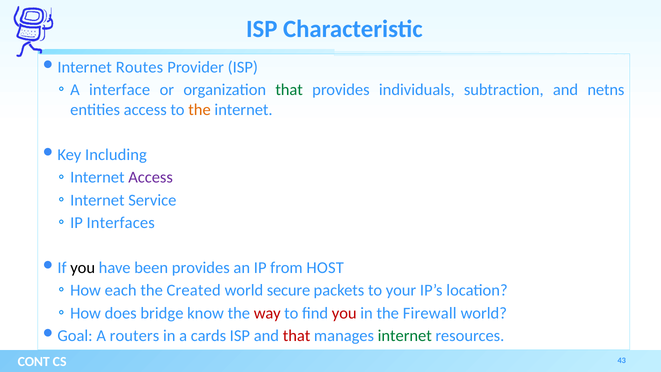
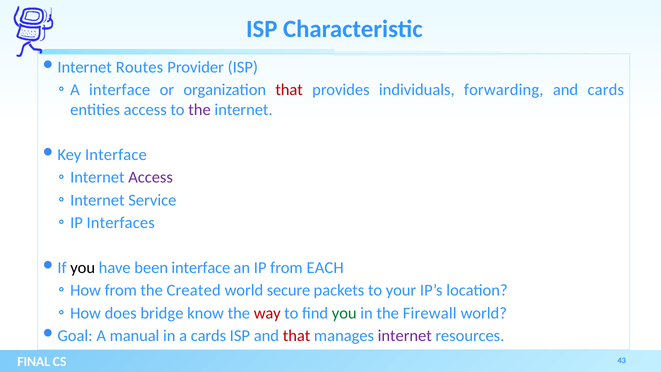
that at (289, 90) colour: green -> red
subtraction: subtraction -> forwarding
and netns: netns -> cards
the at (200, 110) colour: orange -> purple
Including at (116, 155): Including -> Interface
been provides: provides -> interface
HOST: HOST -> EACH
How each: each -> from
you at (344, 313) colour: red -> green
routers: routers -> manual
internet at (405, 336) colour: green -> purple
CONT: CONT -> FINAL
